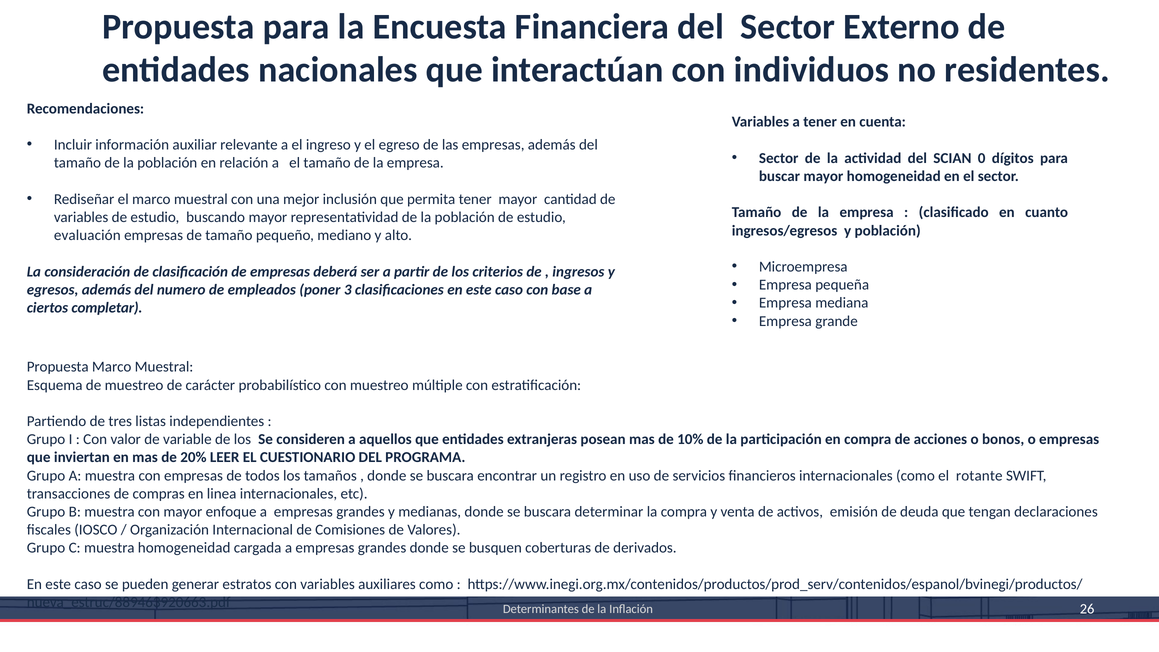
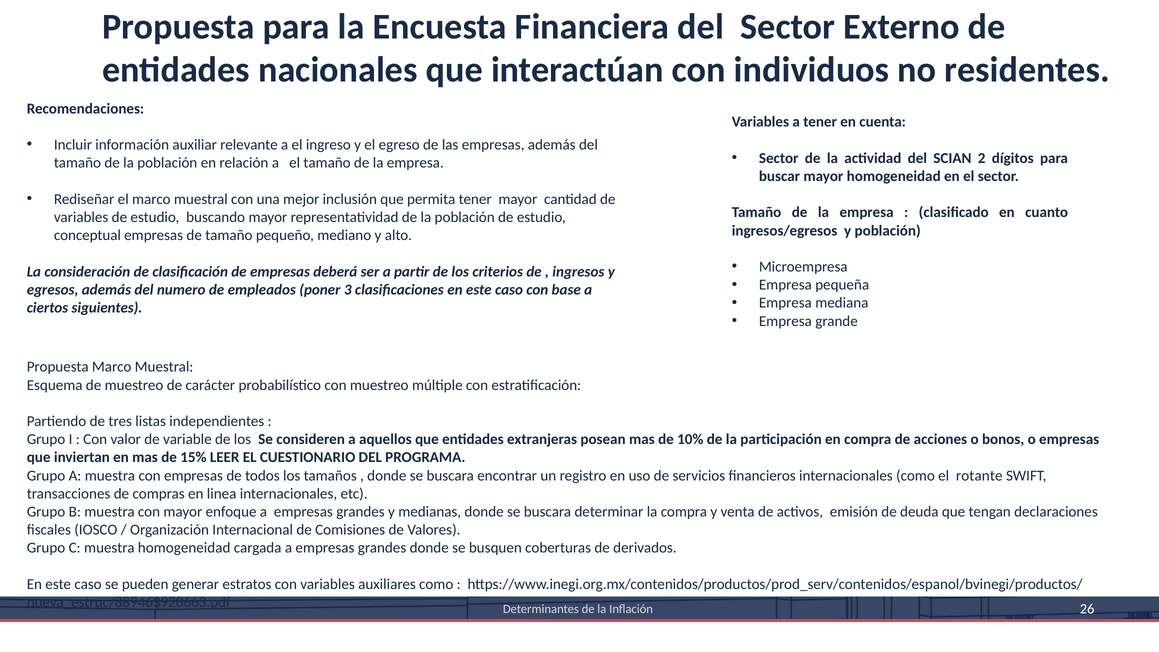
0: 0 -> 2
evaluación: evaluación -> conceptual
completar: completar -> siguientes
20%: 20% -> 15%
